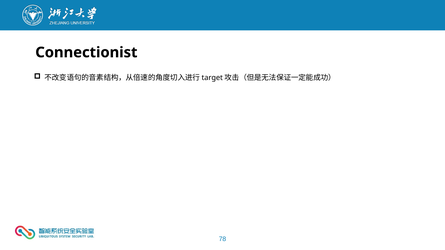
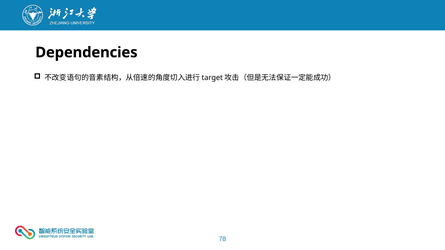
Connectionist: Connectionist -> Dependencies
